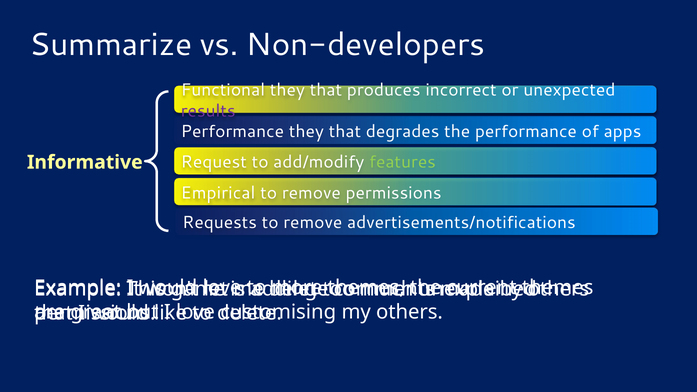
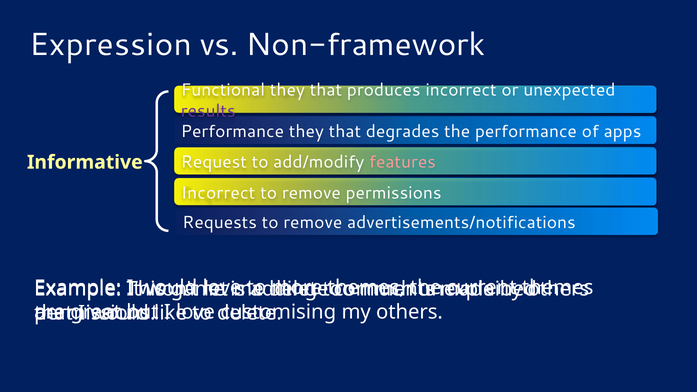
Summarize: Summarize -> Expression
Non-developers: Non-developers -> Non-framework
features colour: light green -> pink
Empirical at (218, 193): Empirical -> Incorrect
